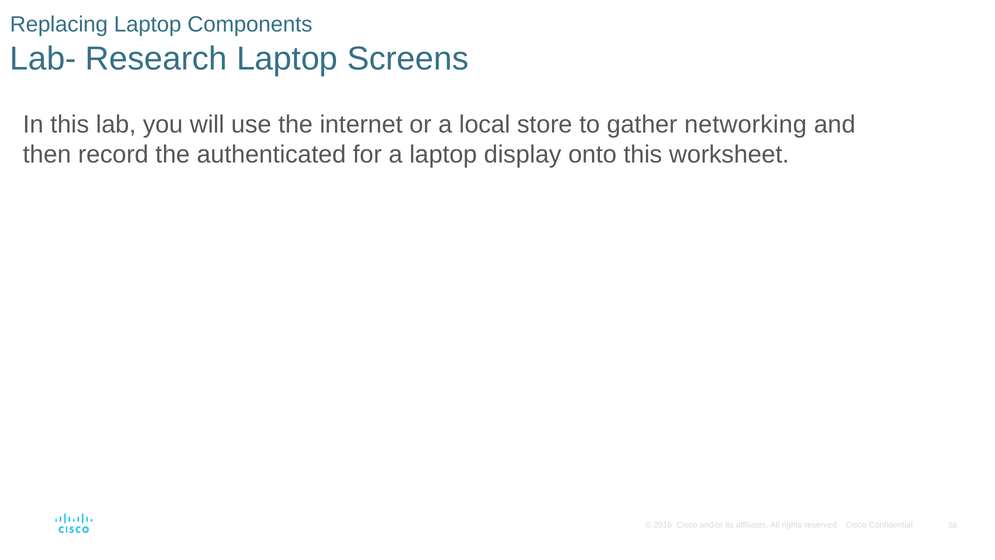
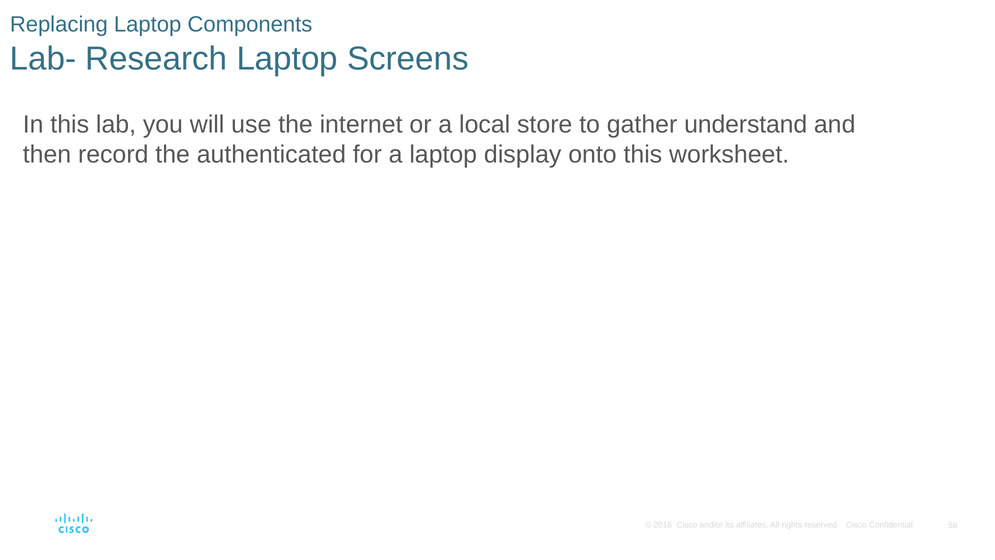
networking: networking -> understand
